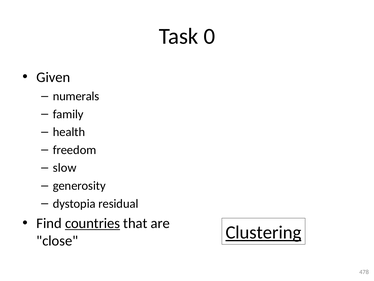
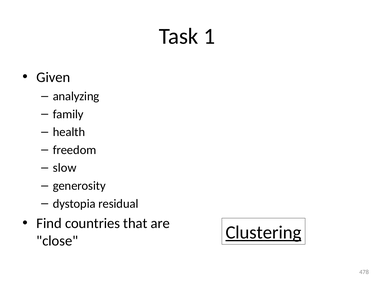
0: 0 -> 1
numerals: numerals -> analyzing
countries underline: present -> none
